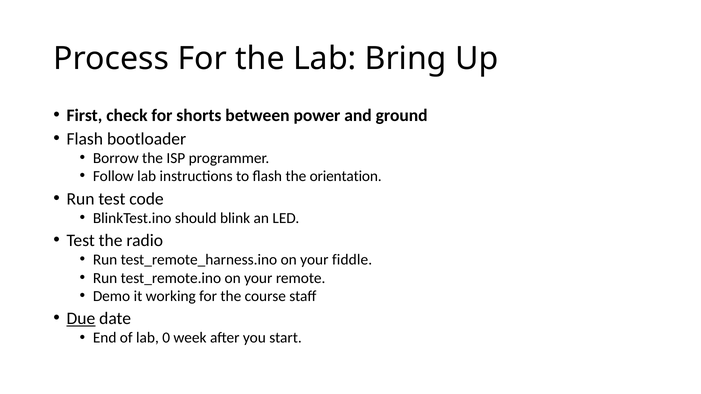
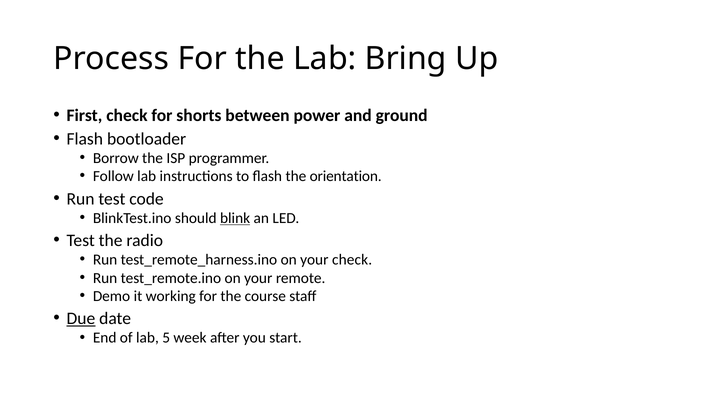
blink underline: none -> present
your fiddle: fiddle -> check
0: 0 -> 5
